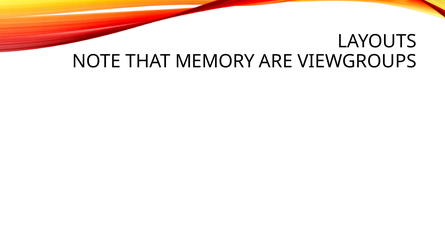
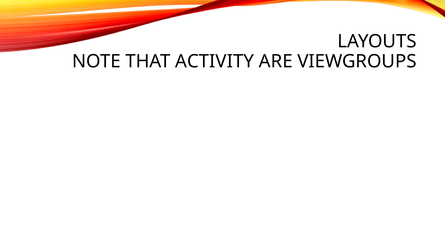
MEMORY: MEMORY -> ACTIVITY
